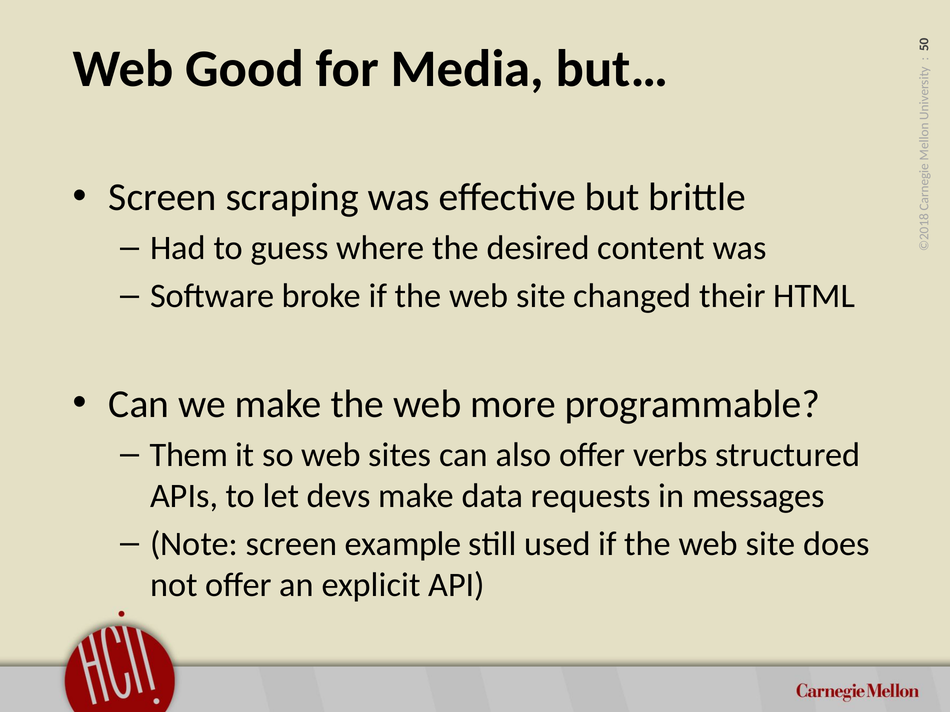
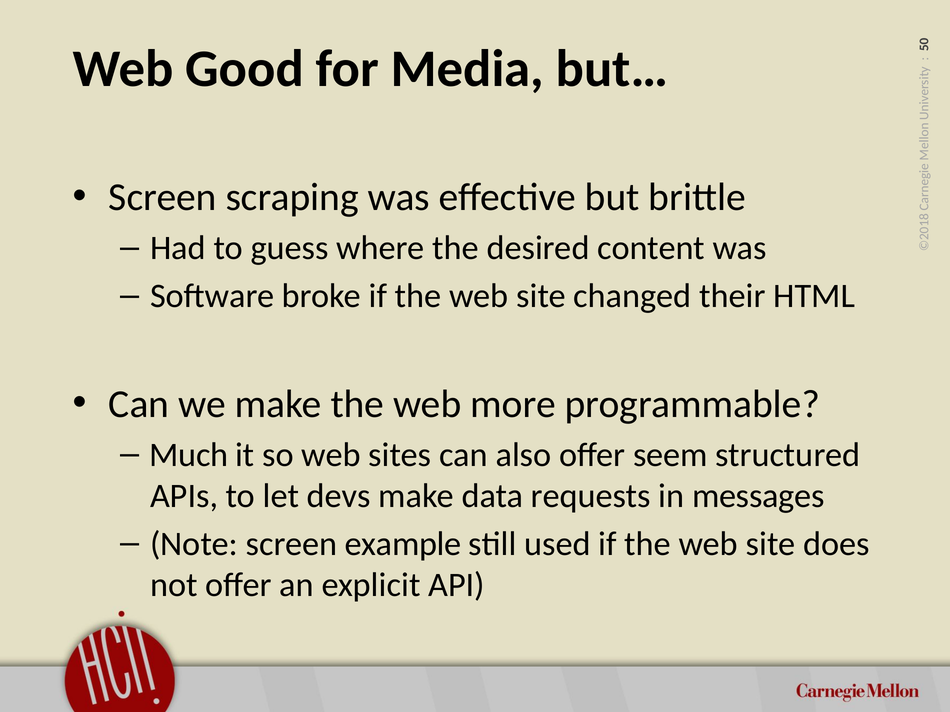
Them: Them -> Much
verbs: verbs -> seem
